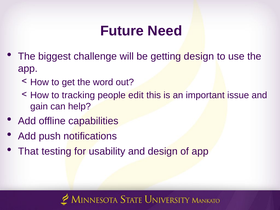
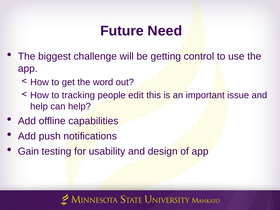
getting design: design -> control
gain at (39, 106): gain -> help
That: That -> Gain
